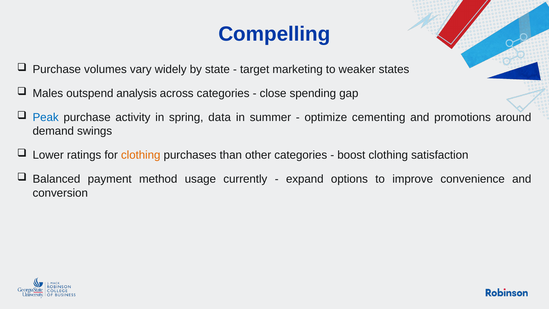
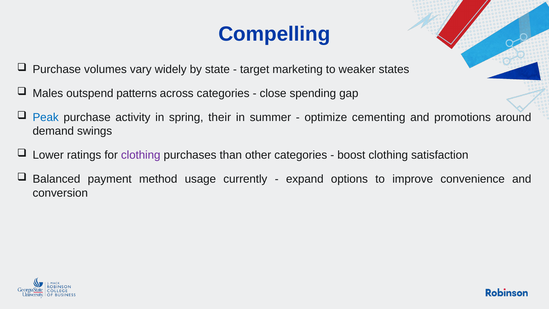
analysis: analysis -> patterns
data: data -> their
clothing at (141, 155) colour: orange -> purple
